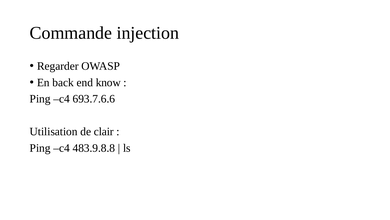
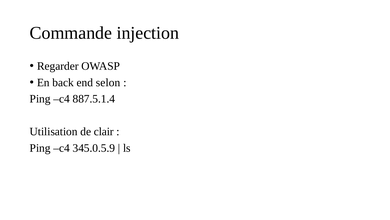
know: know -> selon
693.7.6.6: 693.7.6.6 -> 887.5.1.4
483.9.8.8: 483.9.8.8 -> 345.0.5.9
